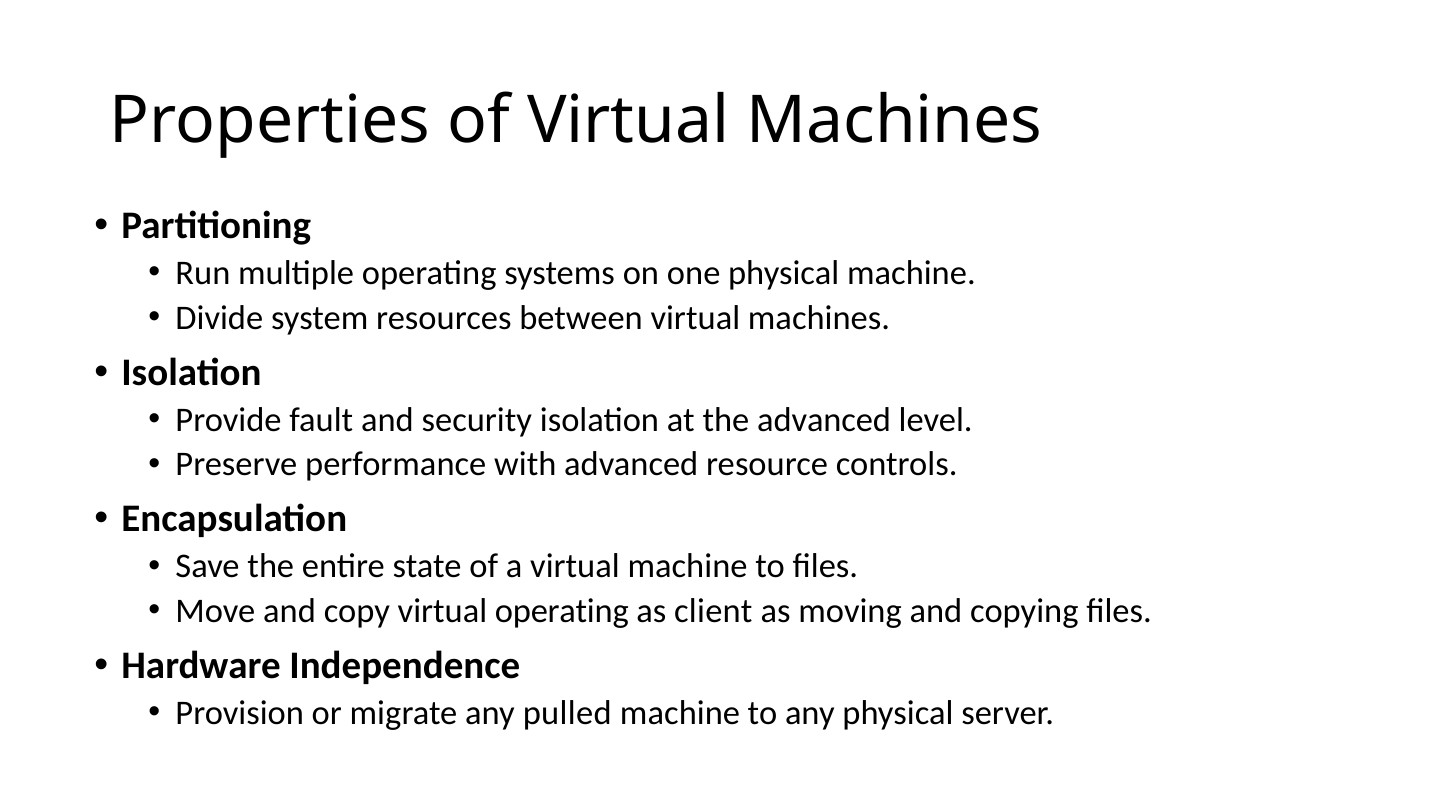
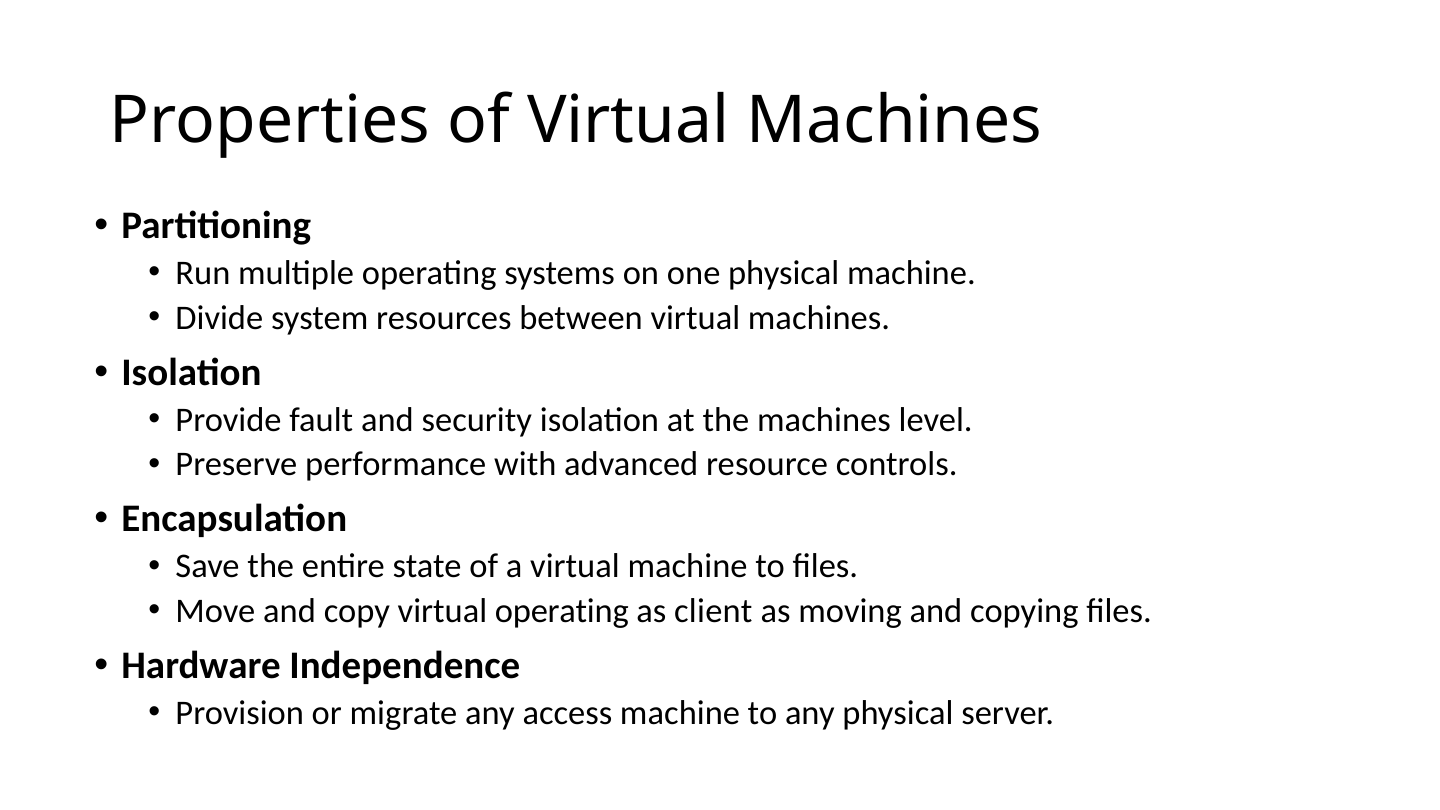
the advanced: advanced -> machines
pulled: pulled -> access
